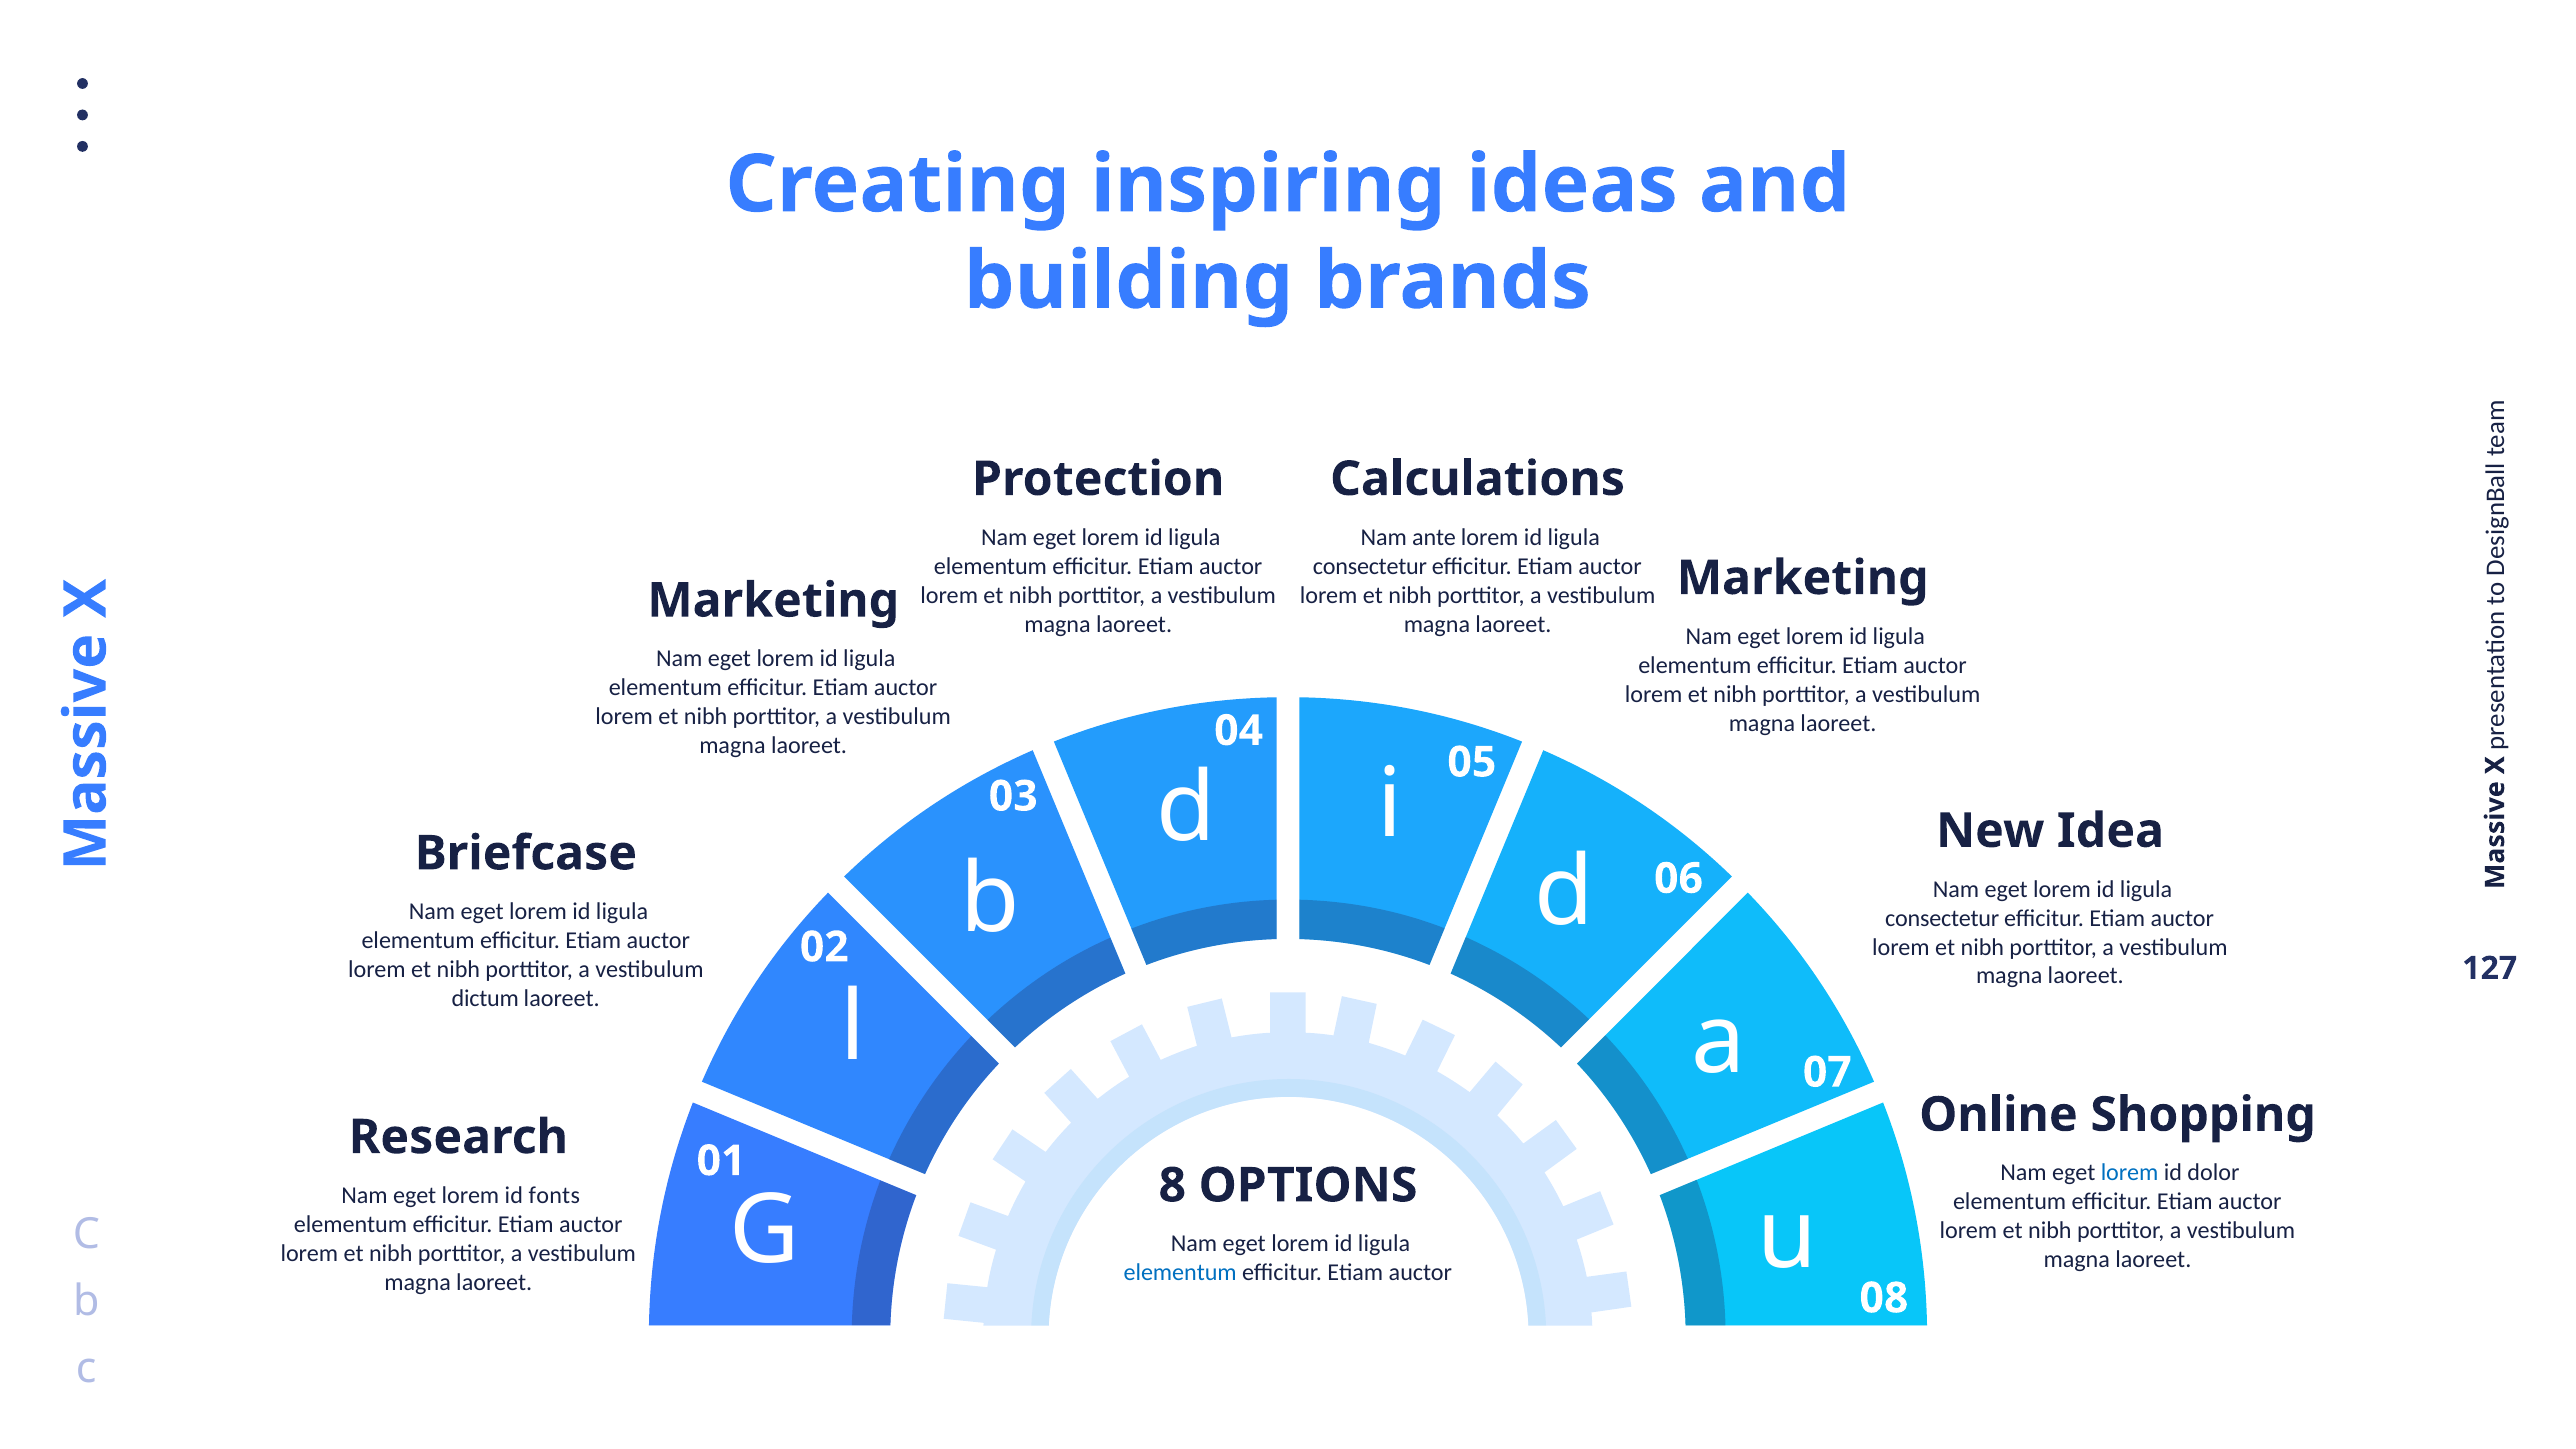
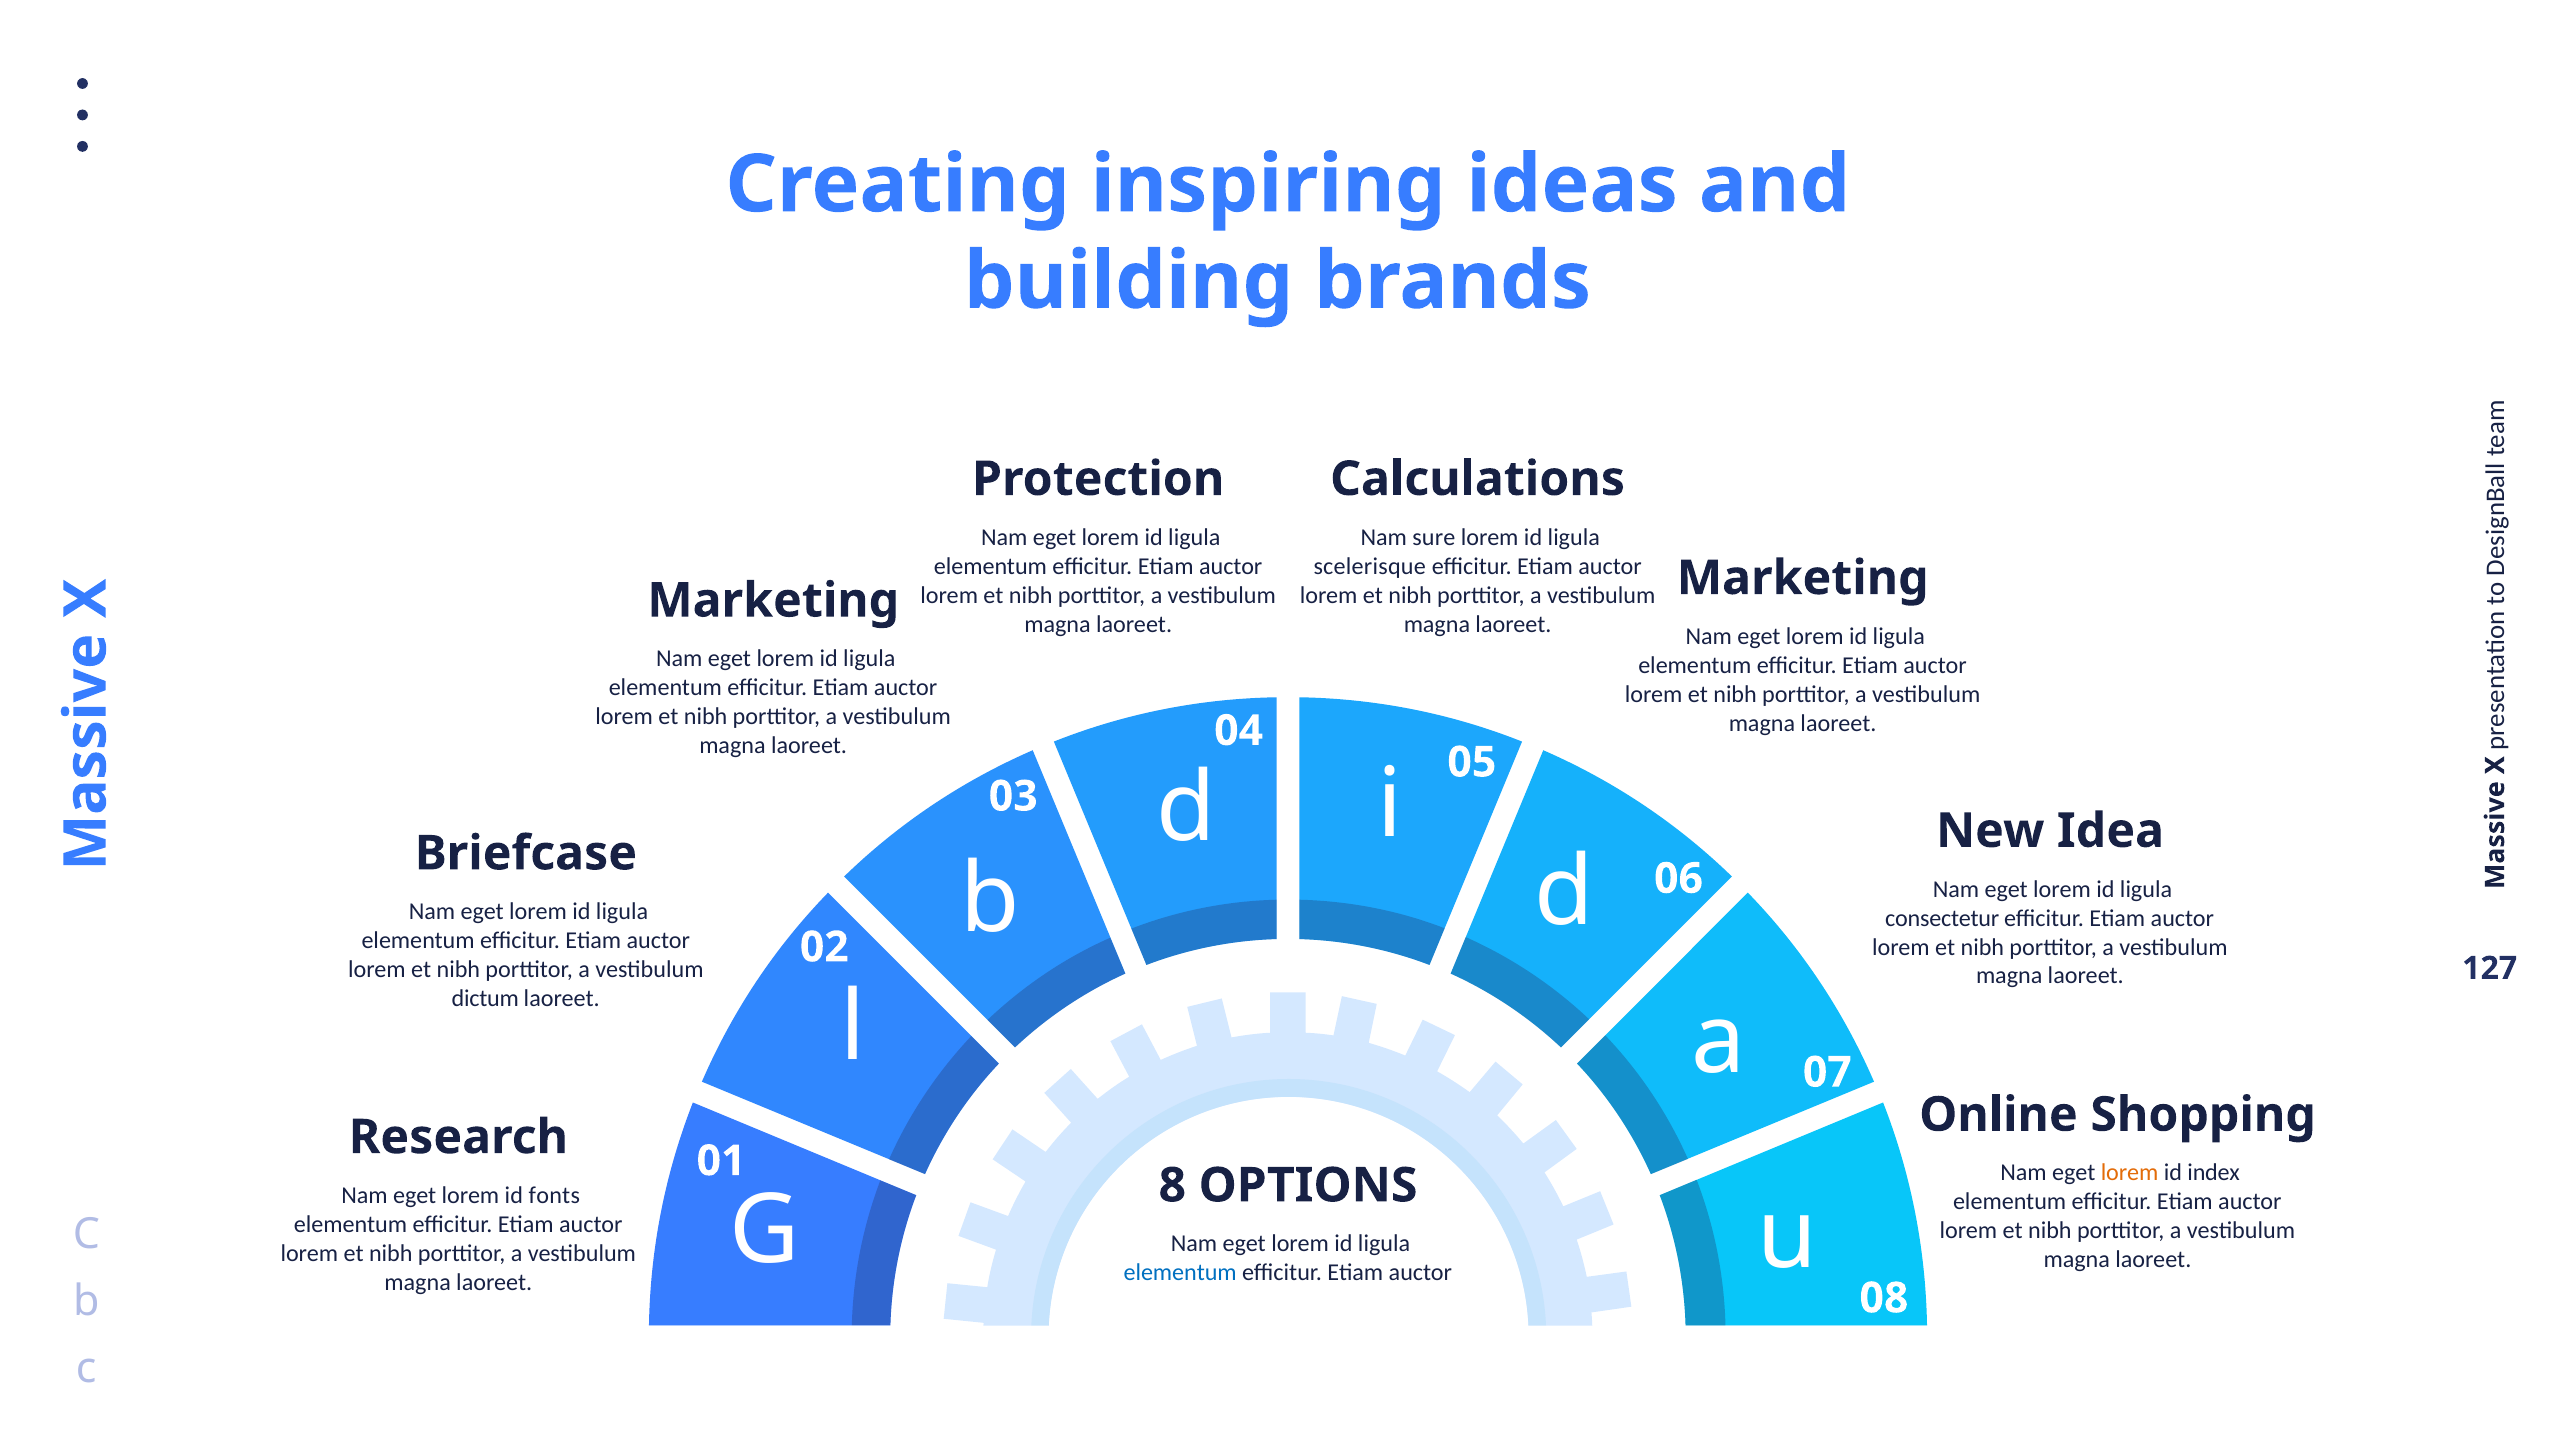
ante: ante -> sure
consectetur at (1370, 566): consectetur -> scelerisque
lorem at (2130, 1173) colour: blue -> orange
dolor: dolor -> index
